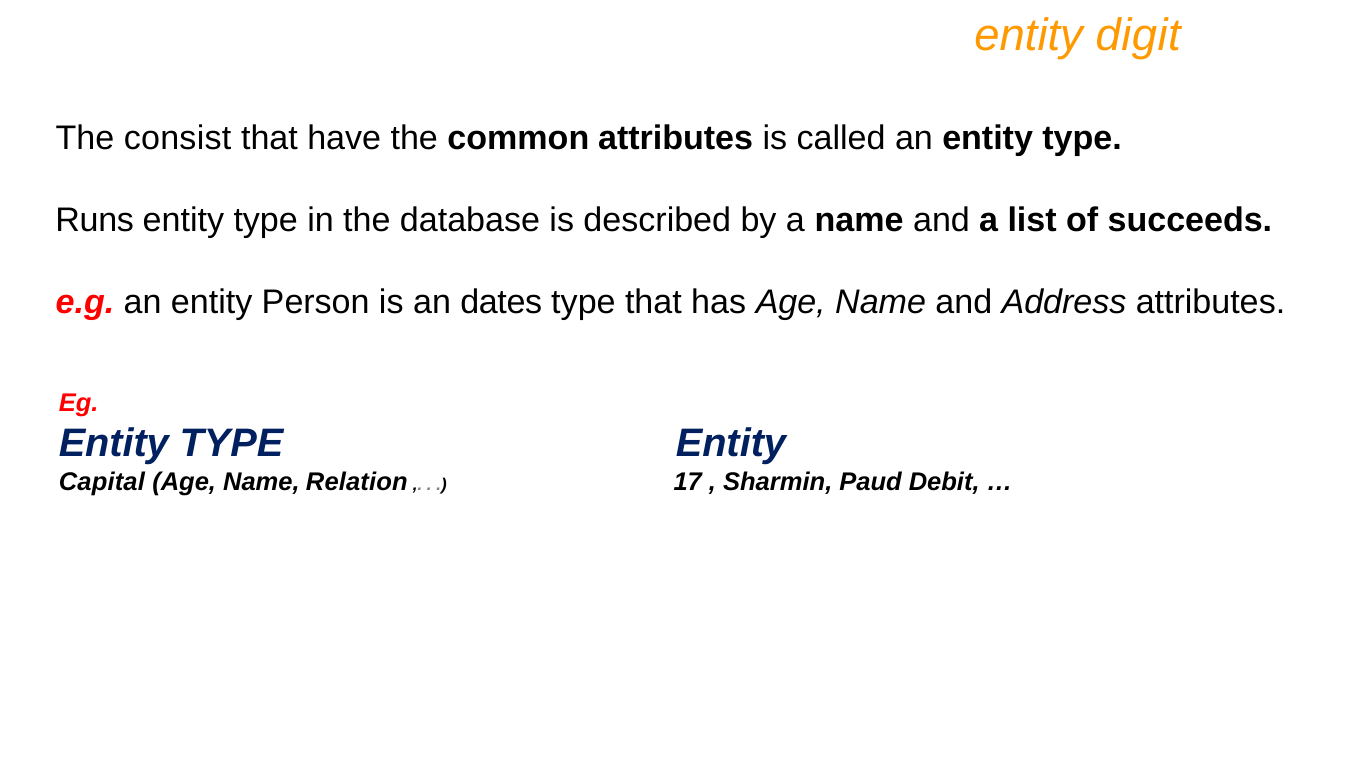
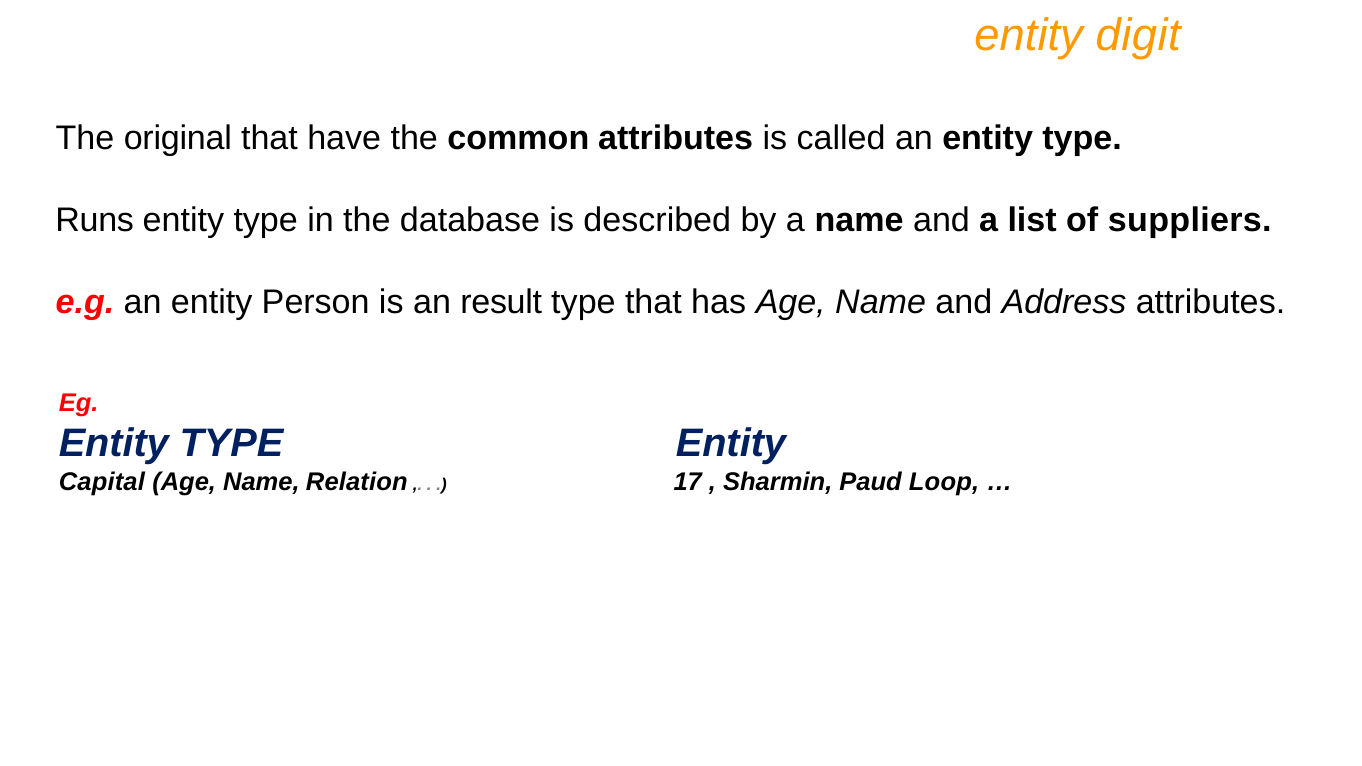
consist: consist -> original
succeeds: succeeds -> suppliers
dates: dates -> result
Debit: Debit -> Loop
